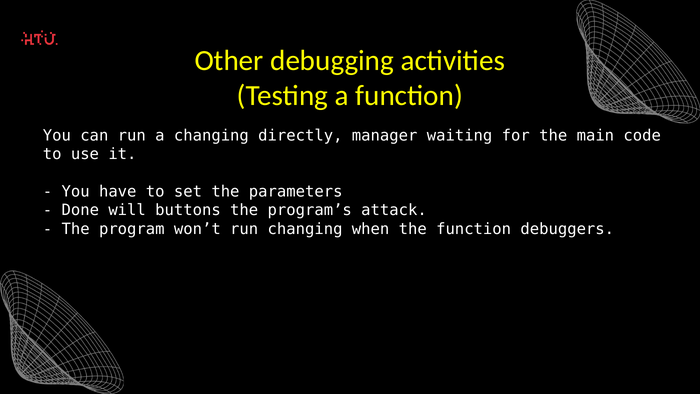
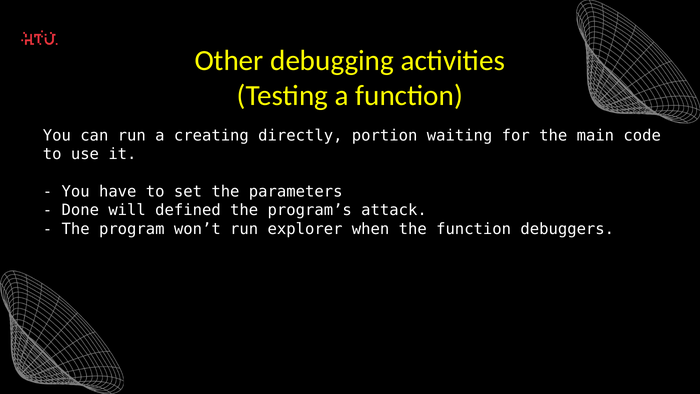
a changing: changing -> creating
manager: manager -> portion
buttons: buttons -> defined
run changing: changing -> explorer
